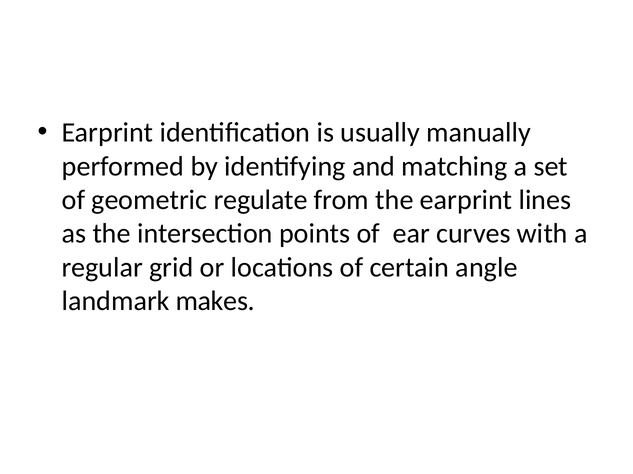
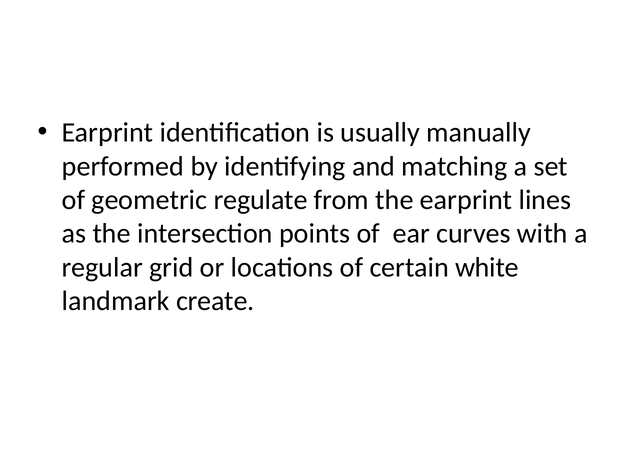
angle: angle -> white
makes: makes -> create
